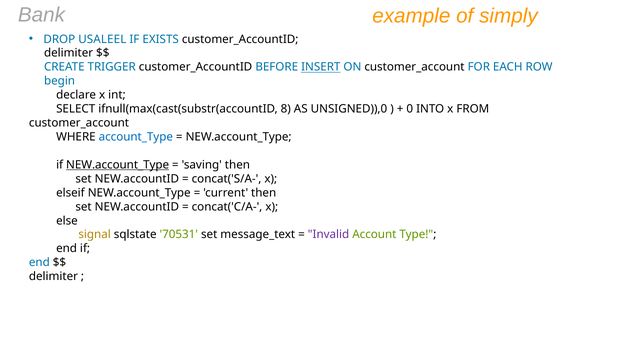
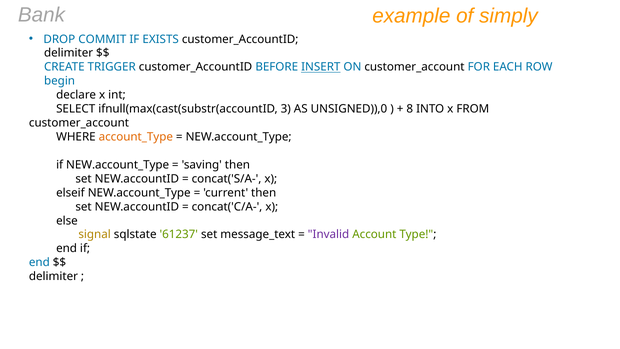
USALEEL: USALEEL -> COMMIT
8: 8 -> 3
0: 0 -> 8
account_Type colour: blue -> orange
NEW.account_Type at (118, 165) underline: present -> none
70531: 70531 -> 61237
